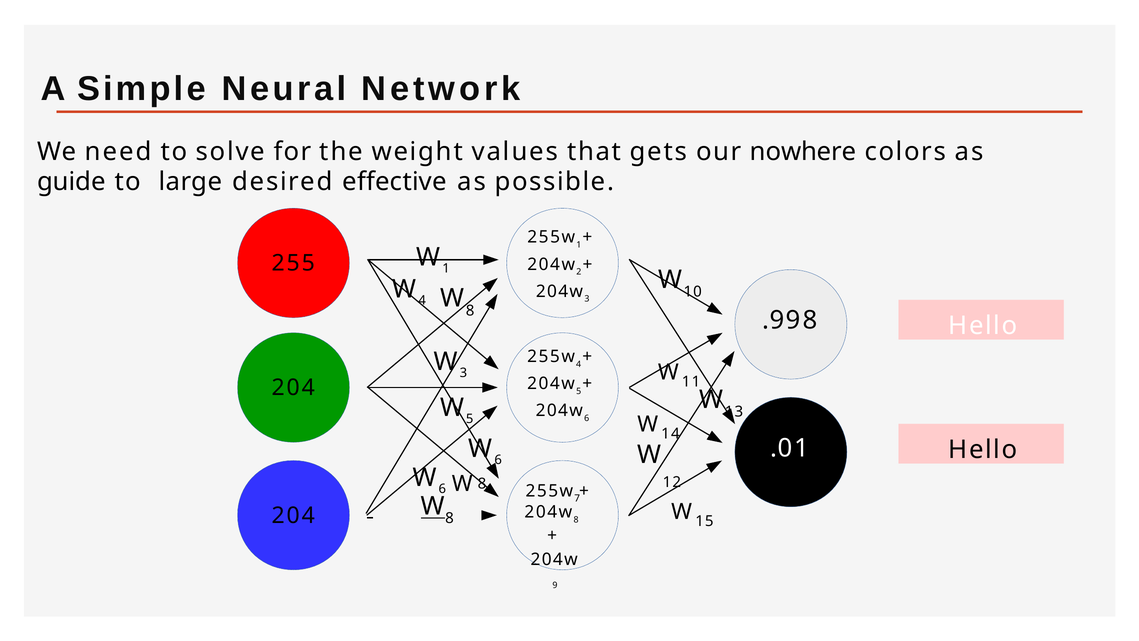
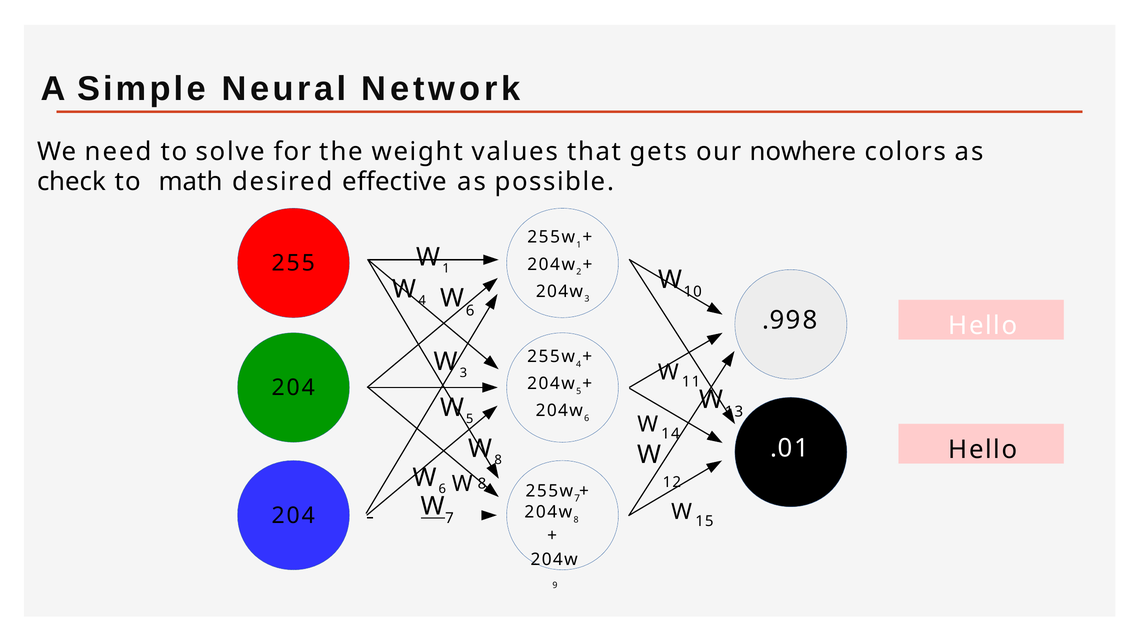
guide: guide -> check
large: large -> math
8 at (470, 310): 8 -> 6
6 at (498, 460): 6 -> 8
8 at (449, 518): 8 -> 7
